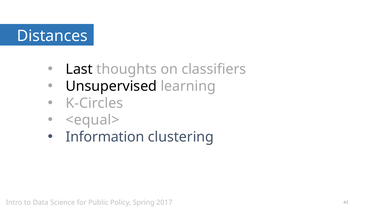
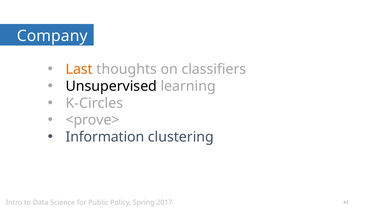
Distances: Distances -> Company
Last colour: black -> orange
<equal>: <equal> -> <prove>
